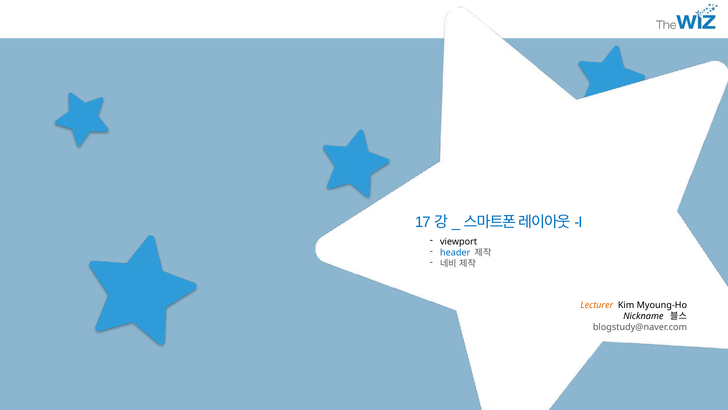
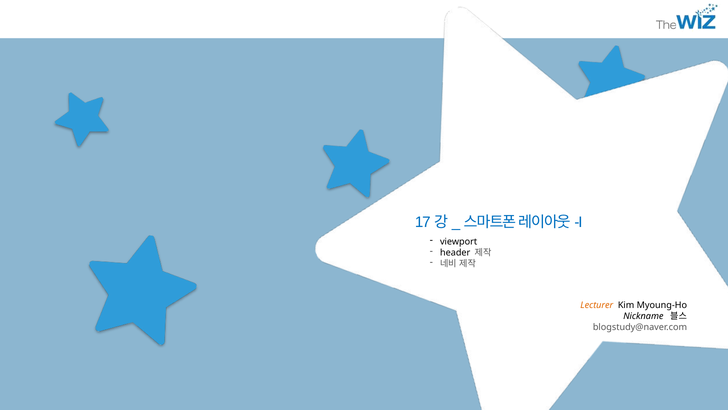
header colour: blue -> black
